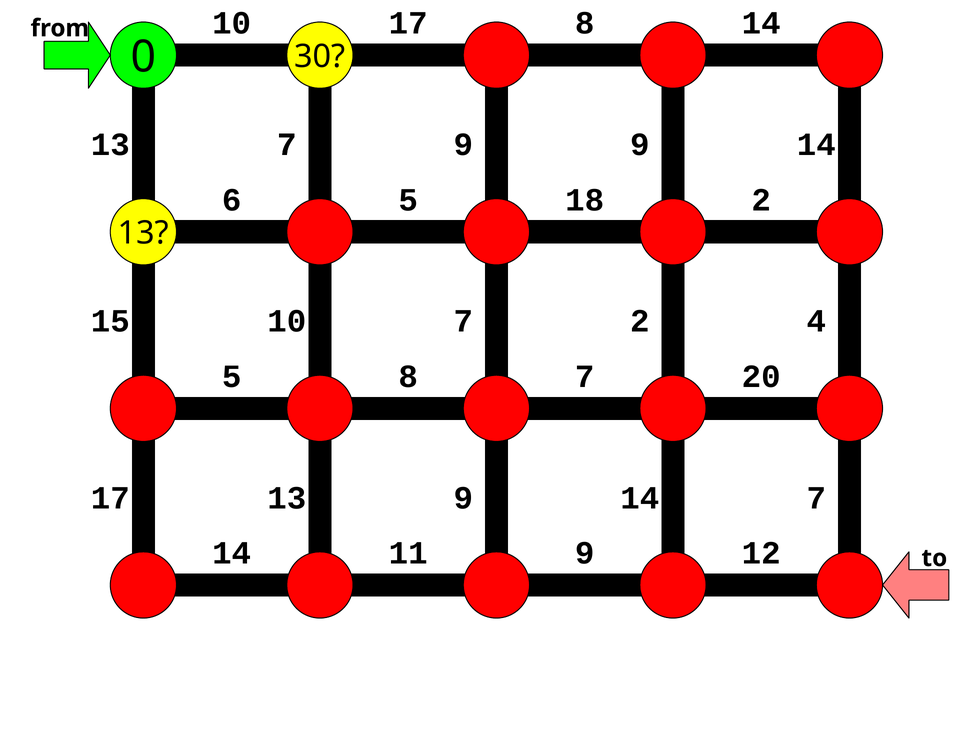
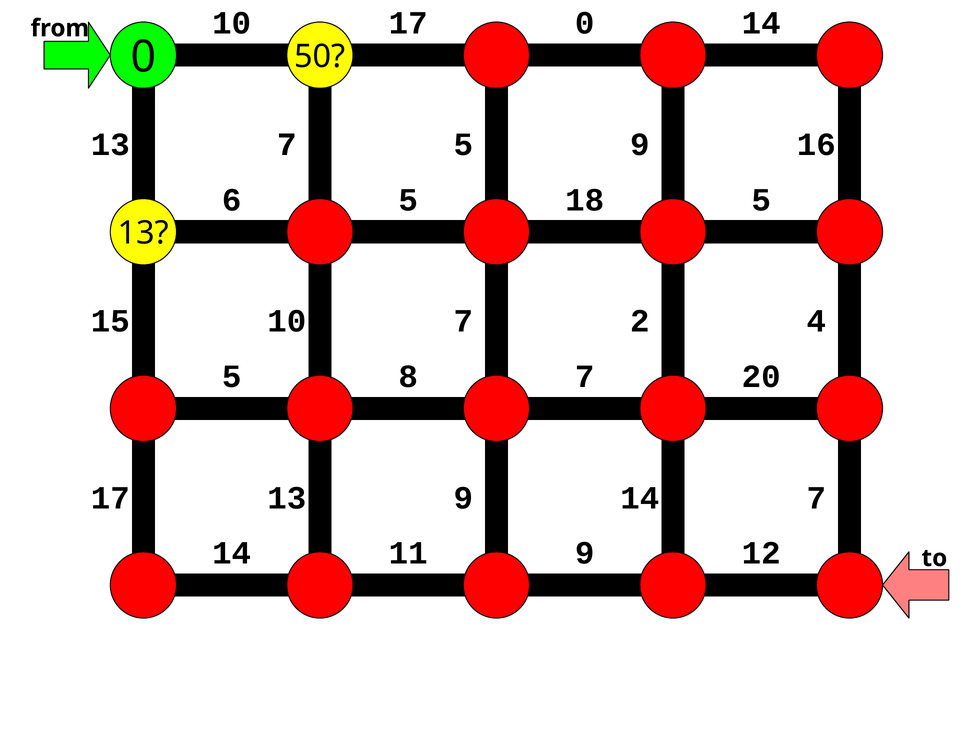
10 8: 8 -> 0
30: 30 -> 50
9 at (463, 145): 9 -> 5
9 14: 14 -> 16
18 2: 2 -> 5
